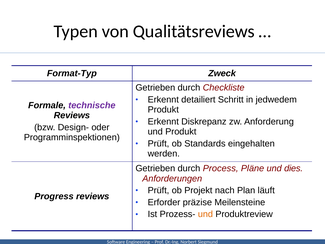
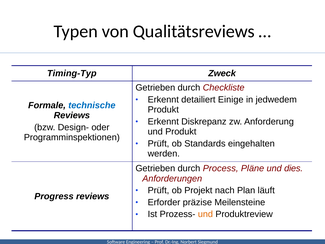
Format-Typ: Format-Typ -> Timing-Typ
Schritt: Schritt -> Einige
technische colour: purple -> blue
